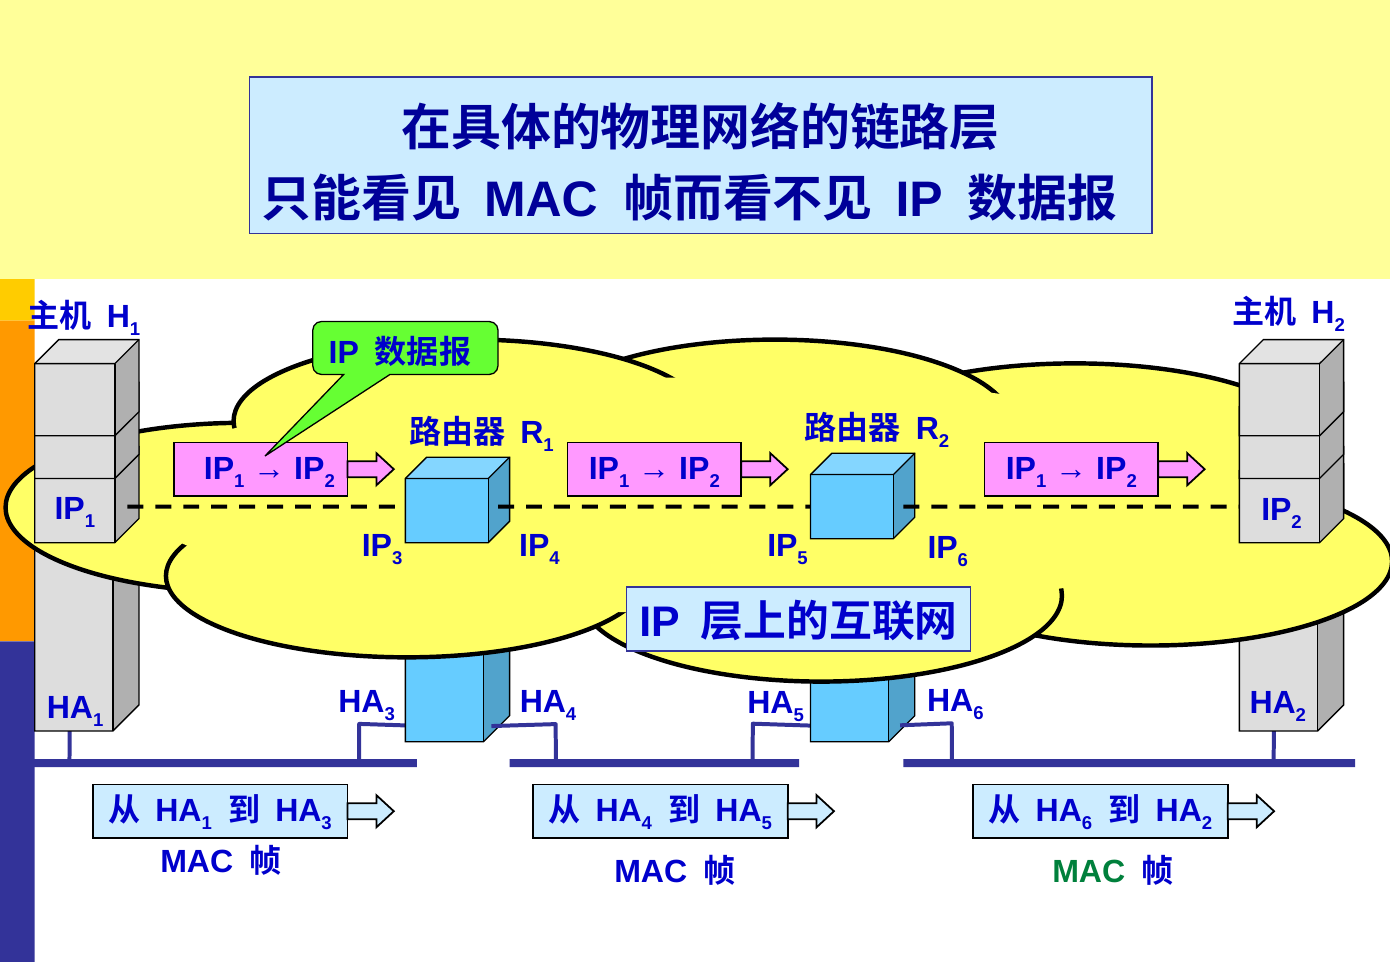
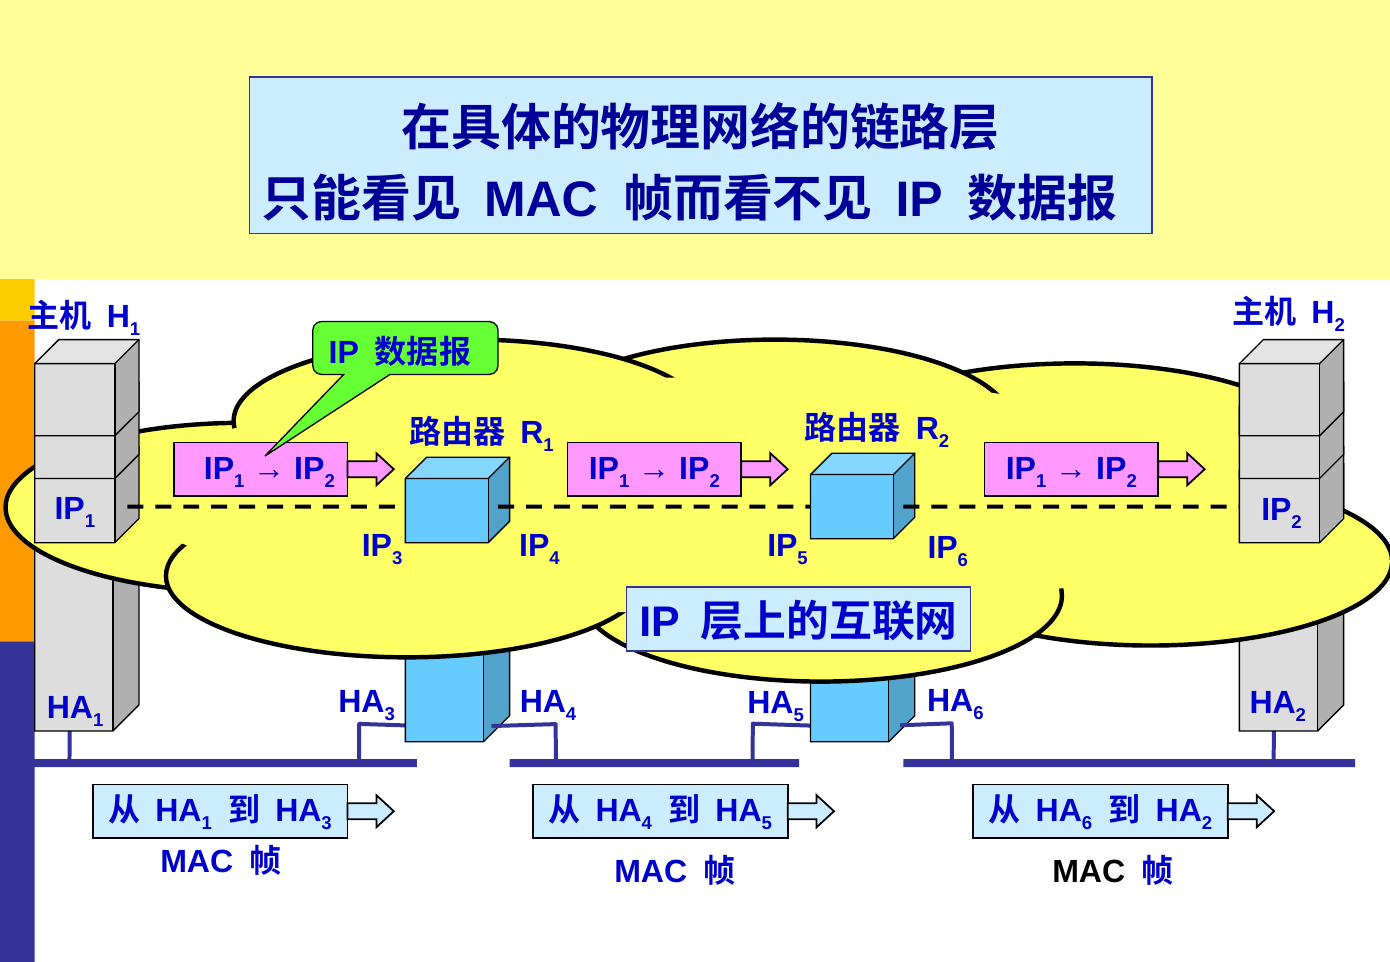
MAC at (1089, 872) colour: green -> black
